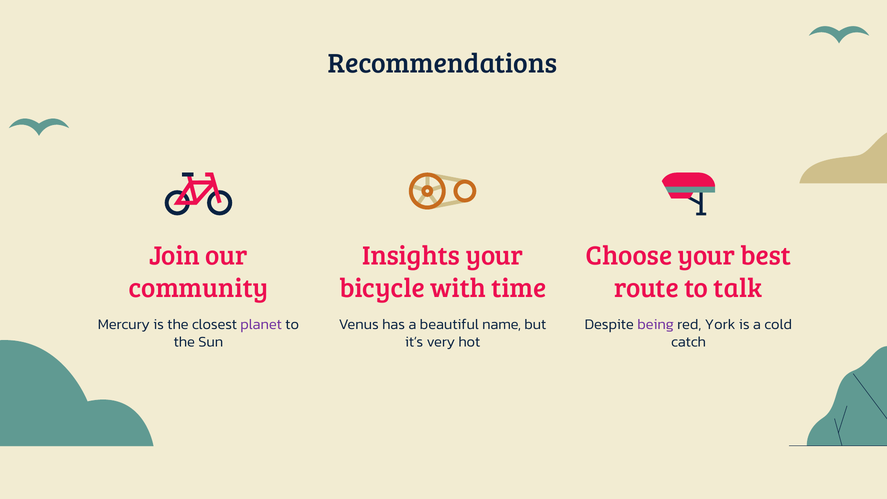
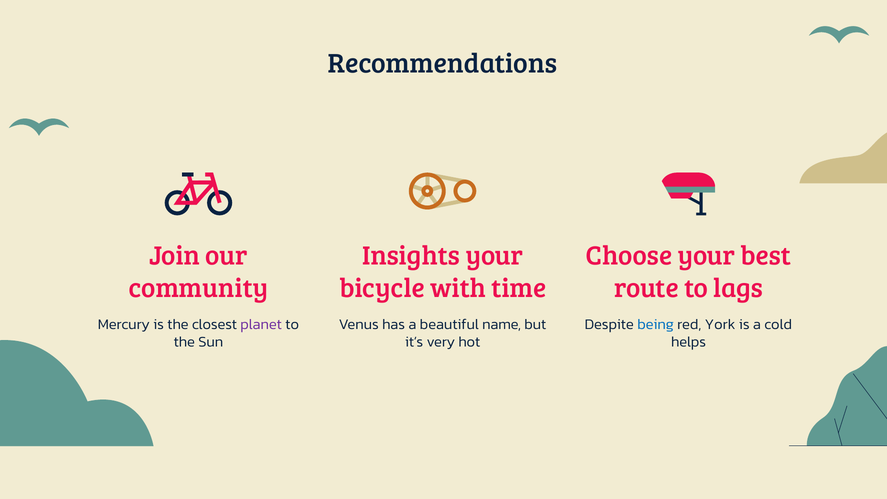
talk: talk -> lags
being colour: purple -> blue
catch: catch -> helps
